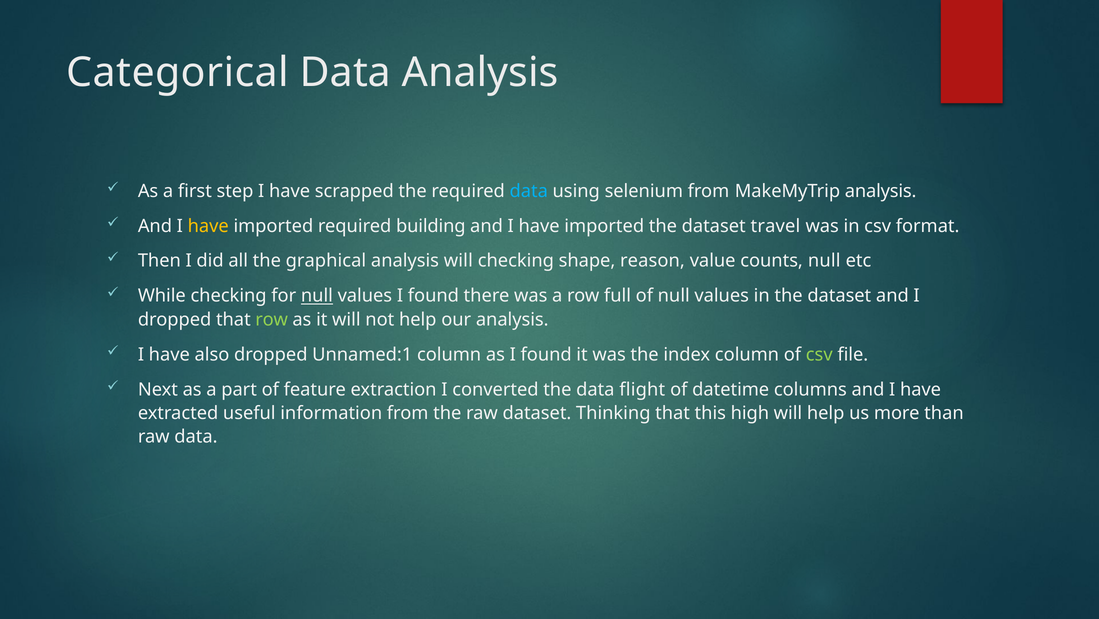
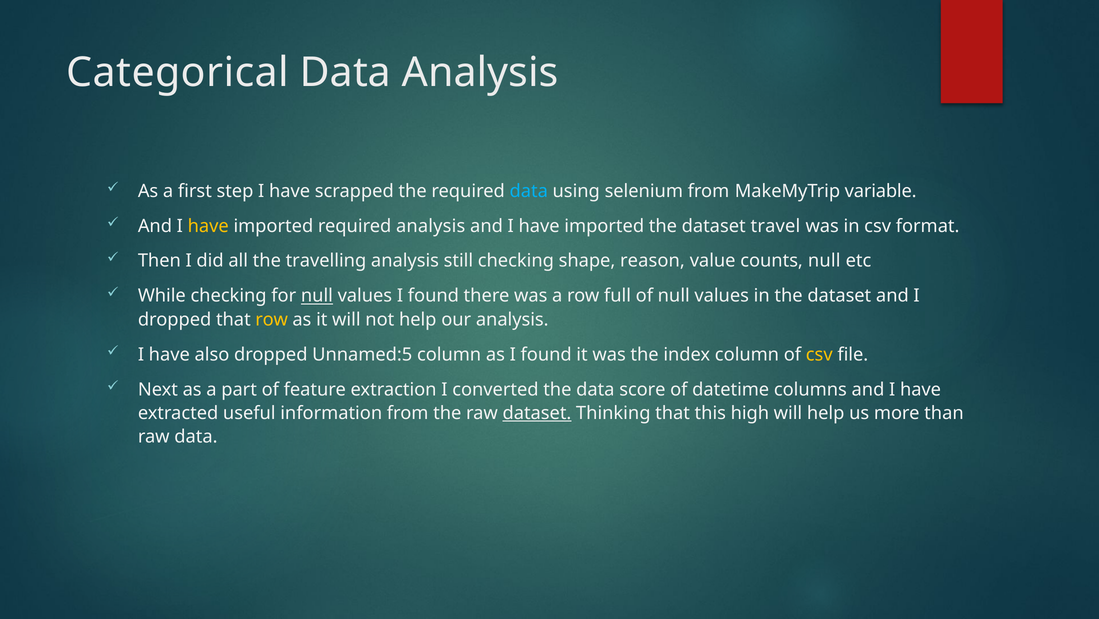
MakeMyTrip analysis: analysis -> variable
required building: building -> analysis
graphical: graphical -> travelling
analysis will: will -> still
row at (272, 319) colour: light green -> yellow
Unnamed:1: Unnamed:1 -> Unnamed:5
csv at (819, 354) colour: light green -> yellow
flight: flight -> score
dataset at (537, 413) underline: none -> present
